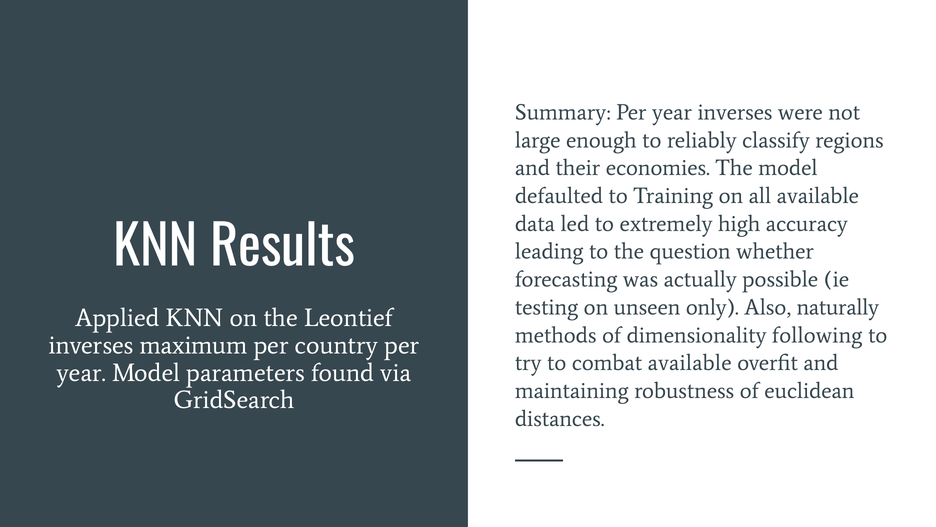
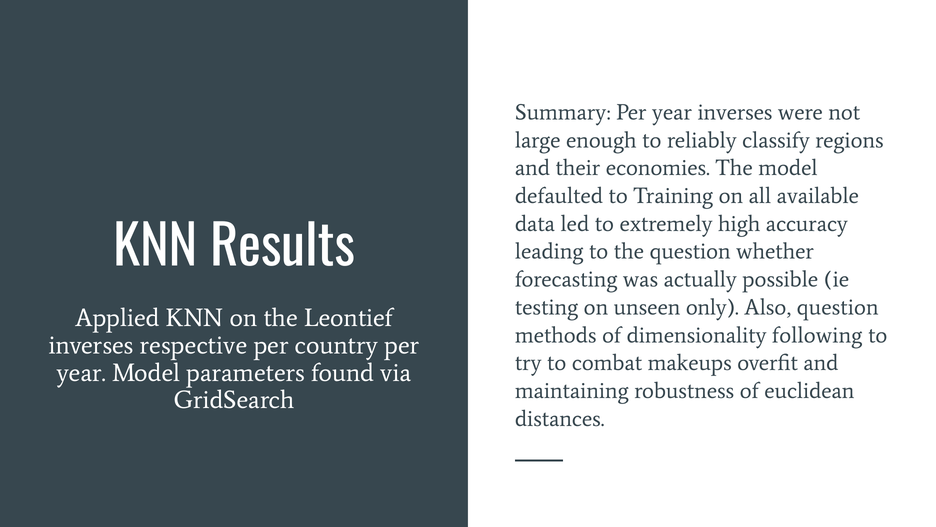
Also naturally: naturally -> question
maximum: maximum -> respective
combat available: available -> makeups
